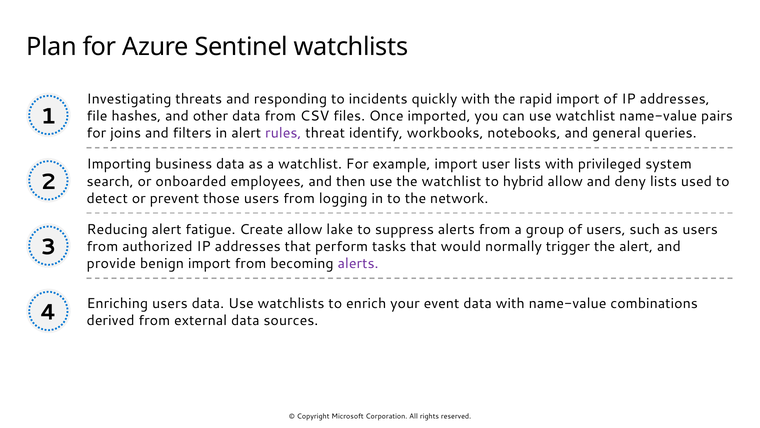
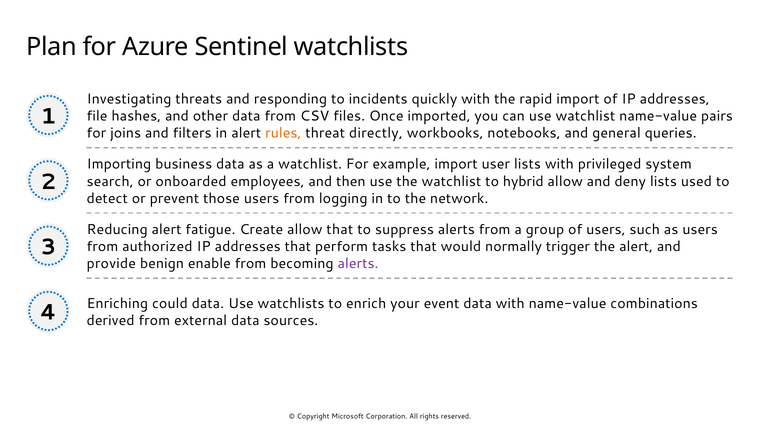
rules colour: purple -> orange
identify: identify -> directly
allow lake: lake -> that
benign import: import -> enable
Enriching users: users -> could
